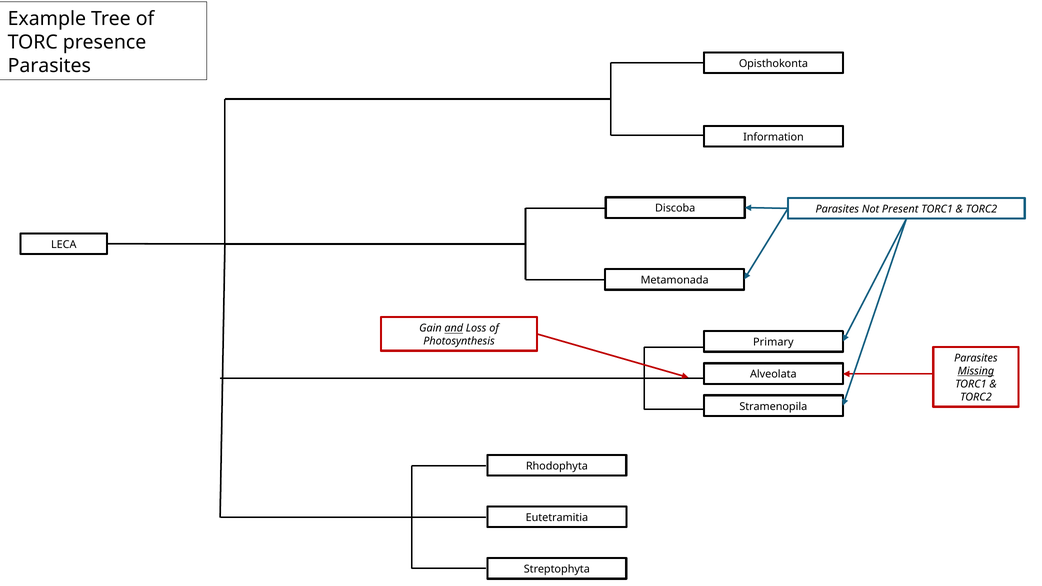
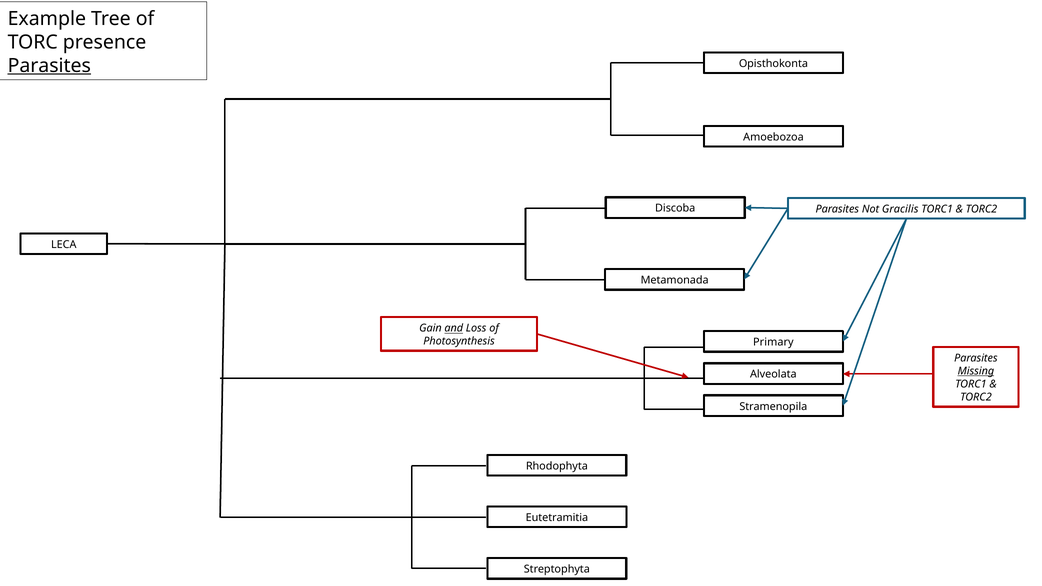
Parasites at (49, 66) underline: none -> present
Information: Information -> Amoebozoa
Present: Present -> Gracilis
